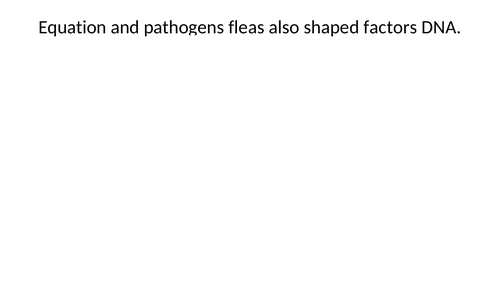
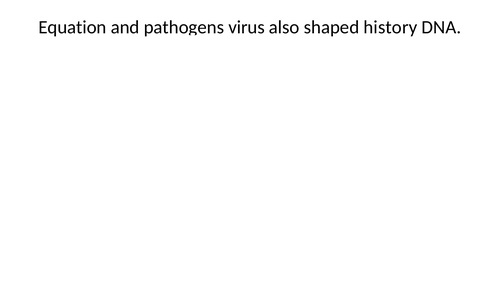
fleas: fleas -> virus
factors: factors -> history
